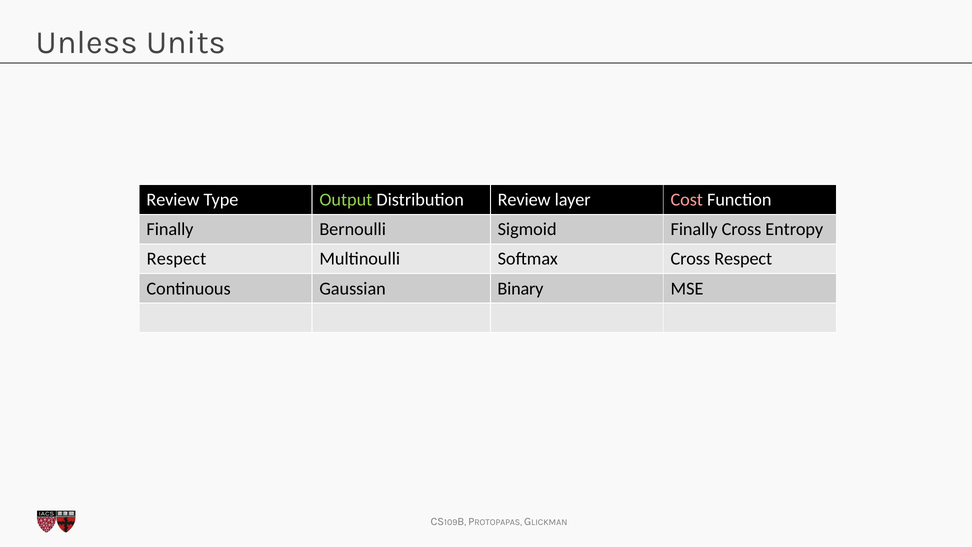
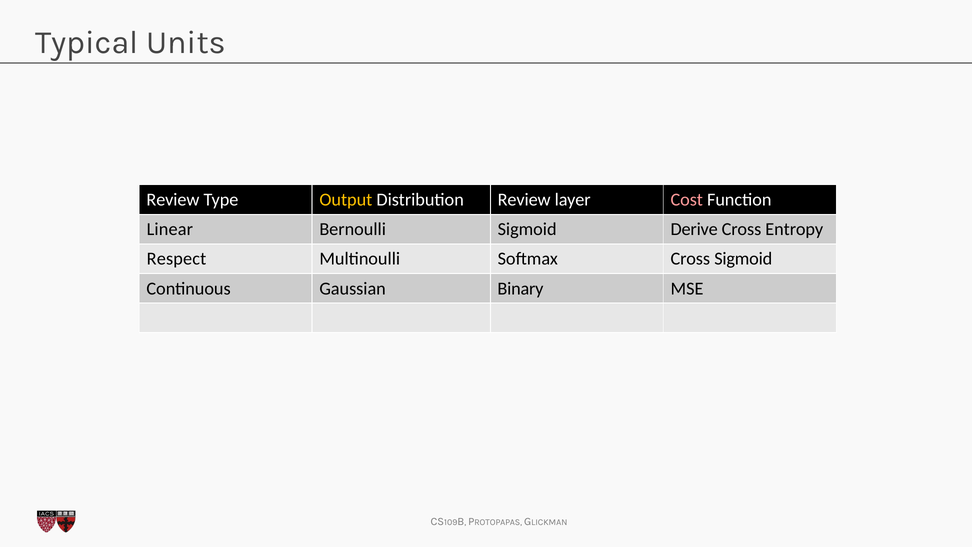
Unless: Unless -> Typical
Output colour: light green -> yellow
Finally at (170, 229): Finally -> Linear
Sigmoid Finally: Finally -> Derive
Cross Respect: Respect -> Sigmoid
